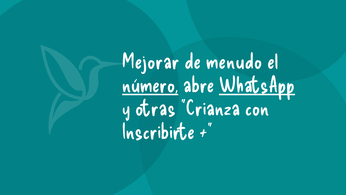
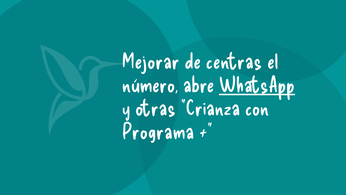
menudo: menudo -> centras
número underline: present -> none
Inscribirte: Inscribirte -> Programa
